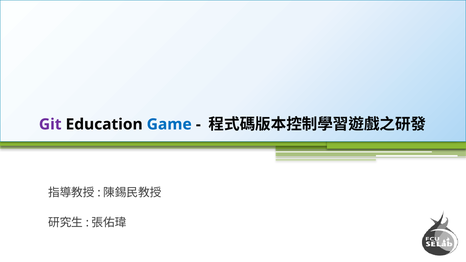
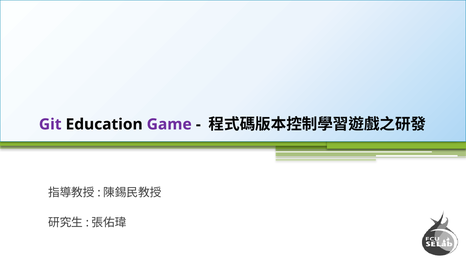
Game colour: blue -> purple
